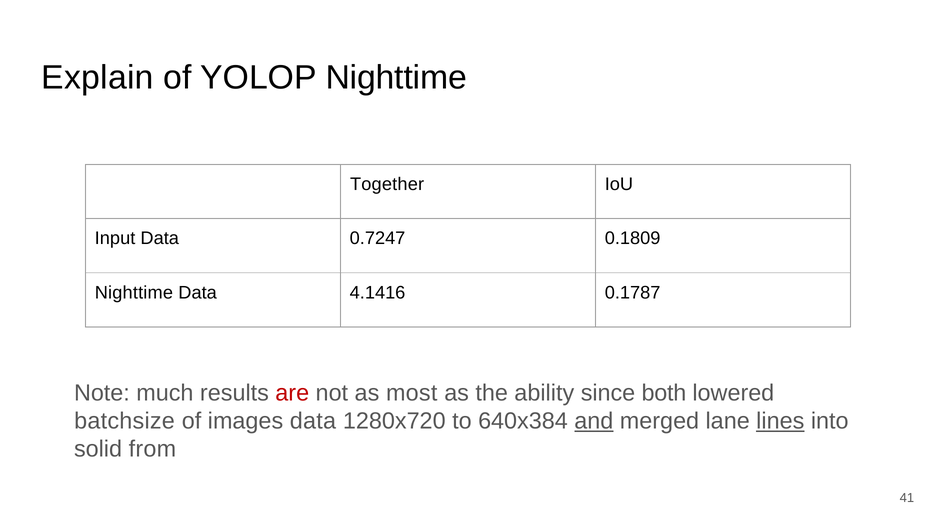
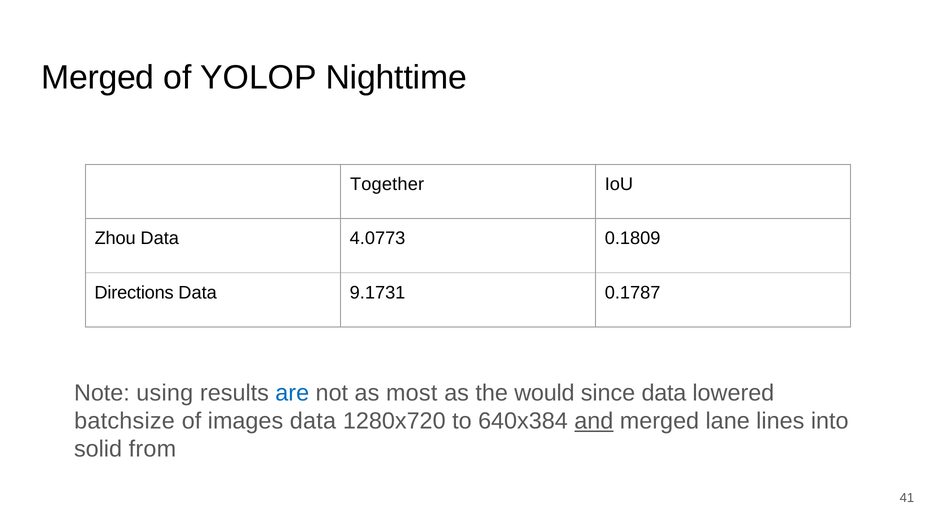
Explain at (97, 78): Explain -> Merged
Input: Input -> Zhou
0.7247: 0.7247 -> 4.0773
Nighttime at (134, 293): Nighttime -> Directions
4.1416: 4.1416 -> 9.1731
much: much -> using
are colour: red -> blue
ability: ability -> would
since both: both -> data
lines underline: present -> none
